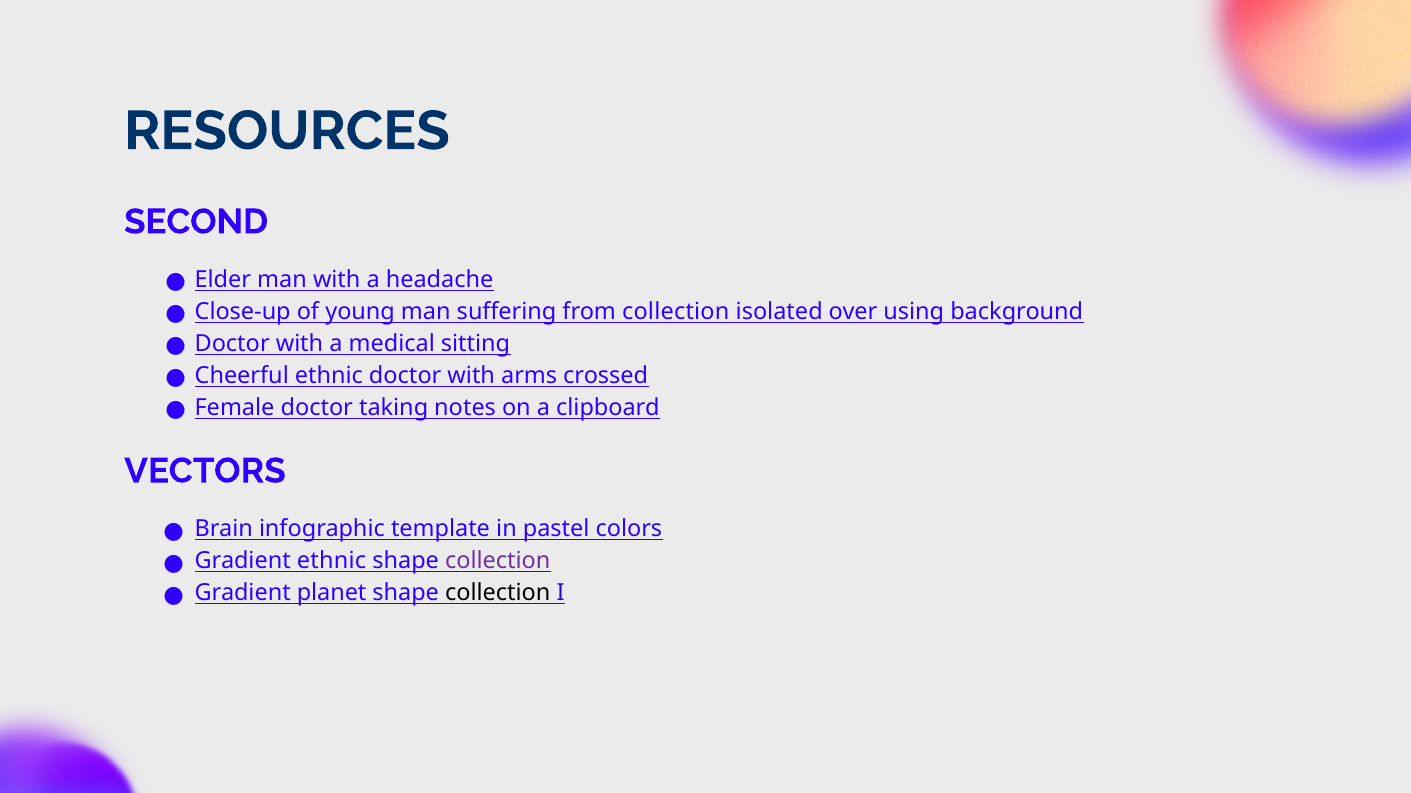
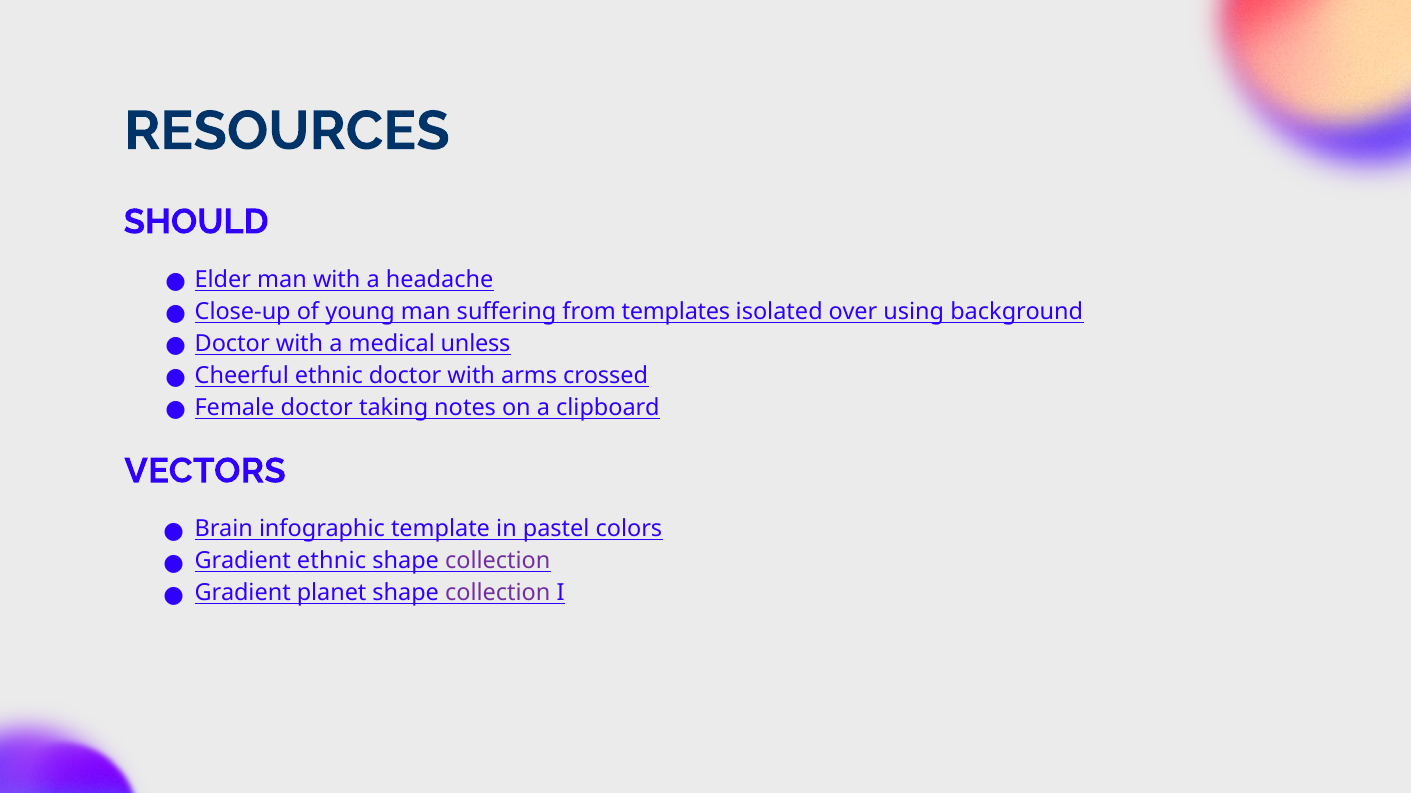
SECOND: SECOND -> SHOULD
from collection: collection -> templates
sitting: sitting -> unless
collection at (498, 593) colour: black -> purple
